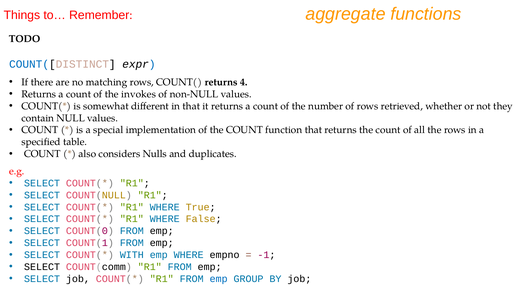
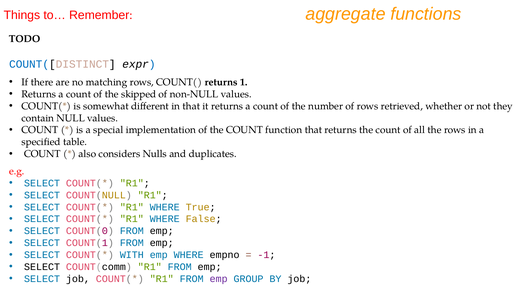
4: 4 -> 1
invokes: invokes -> skipped
emp at (219, 279) colour: blue -> purple
